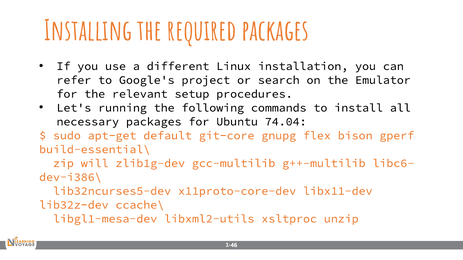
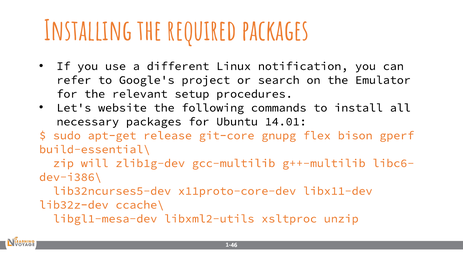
installation: installation -> notification
running: running -> website
74.04: 74.04 -> 14.01
default: default -> release
